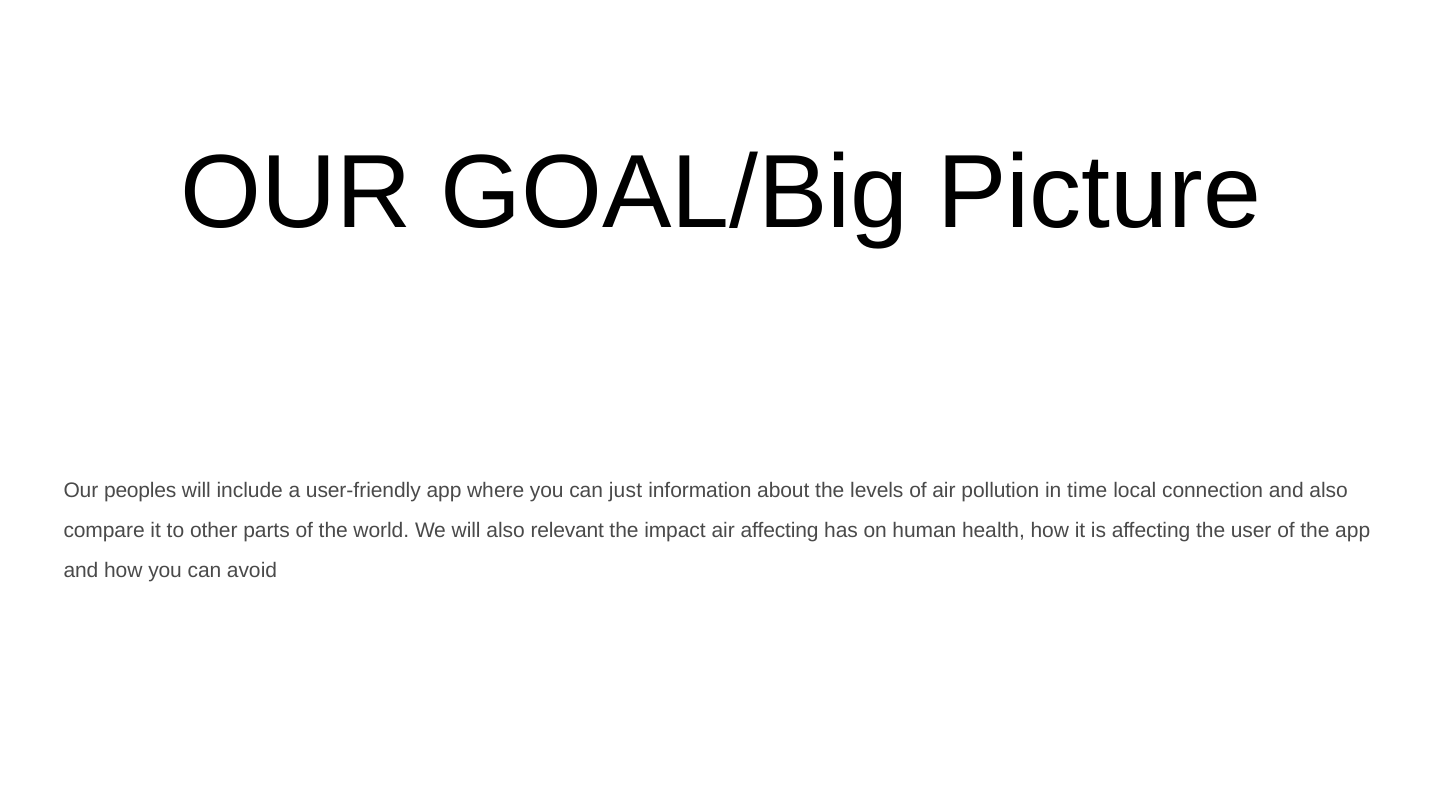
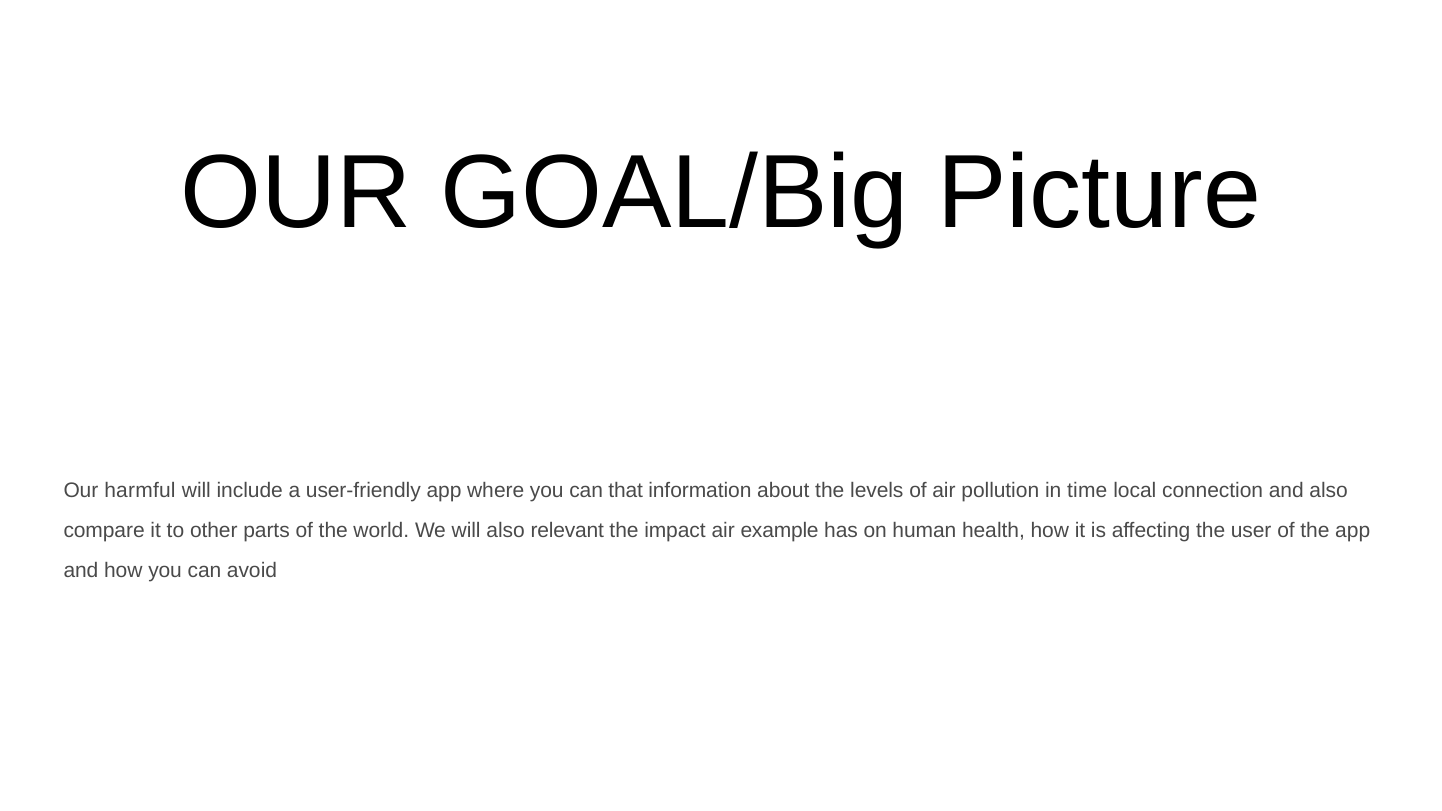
peoples: peoples -> harmful
just: just -> that
air affecting: affecting -> example
